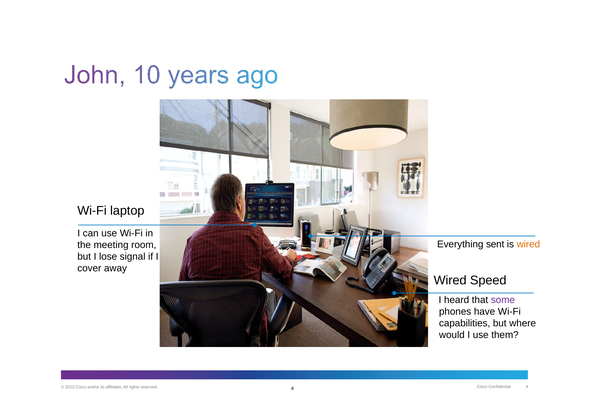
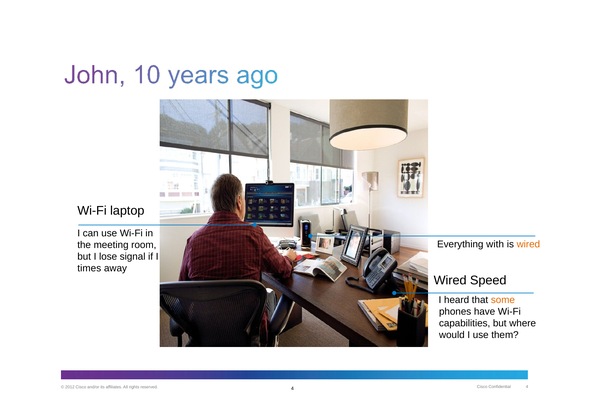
sent: sent -> with
cover: cover -> times
some colour: purple -> orange
